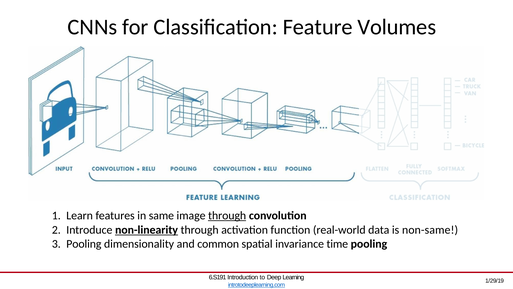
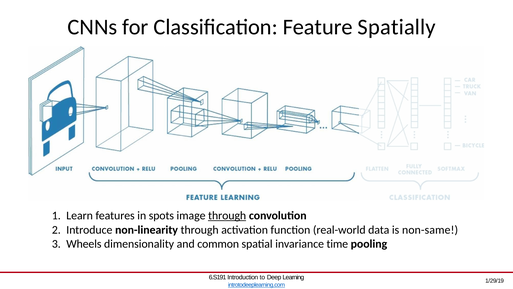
Volumes: Volumes -> Spatially
same: same -> spots
non-linearity underline: present -> none
Pooling at (84, 244): Pooling -> Wheels
